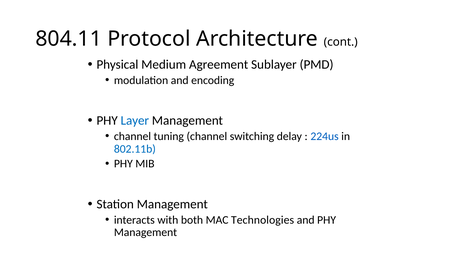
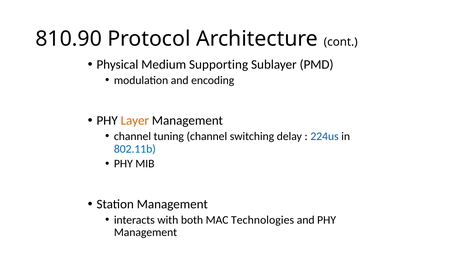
804.11: 804.11 -> 810.90
Agreement: Agreement -> Supporting
Layer colour: blue -> orange
